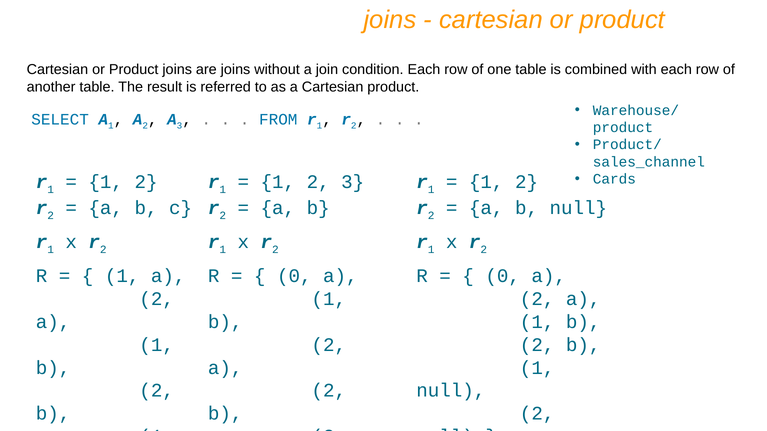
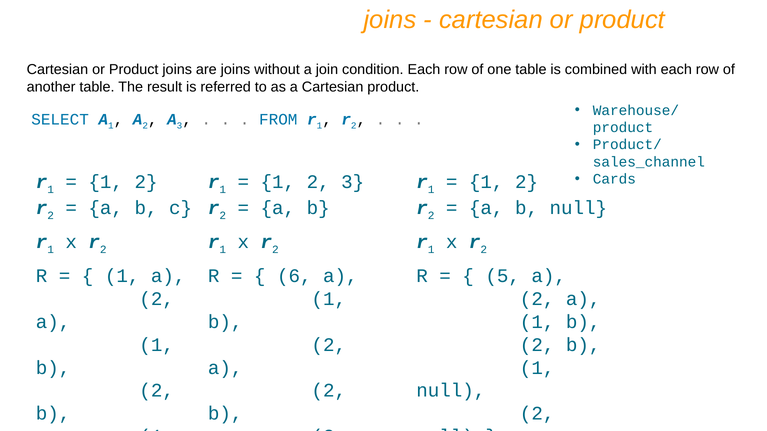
0 at (294, 276): 0 -> 6
0 at (503, 276): 0 -> 5
